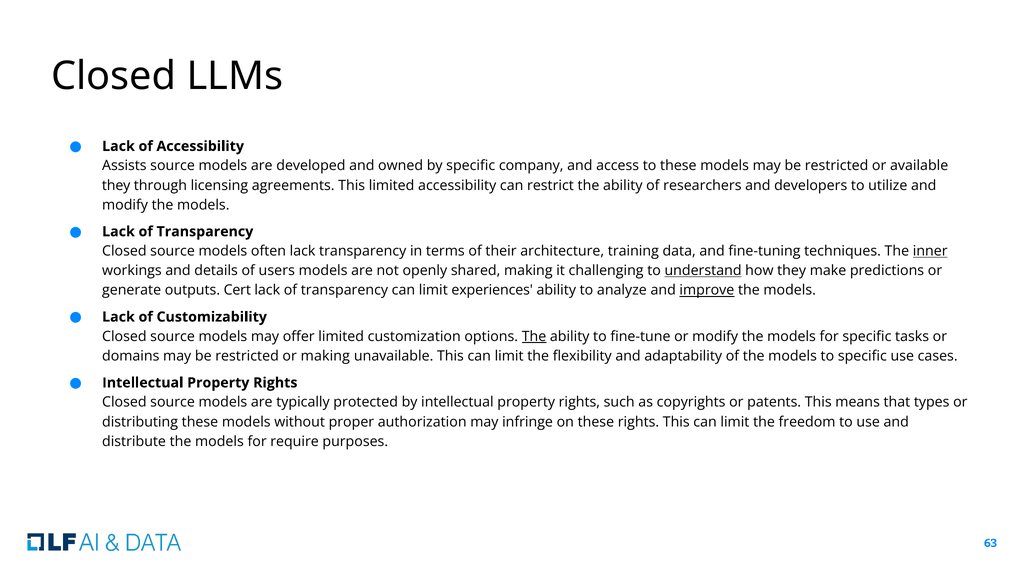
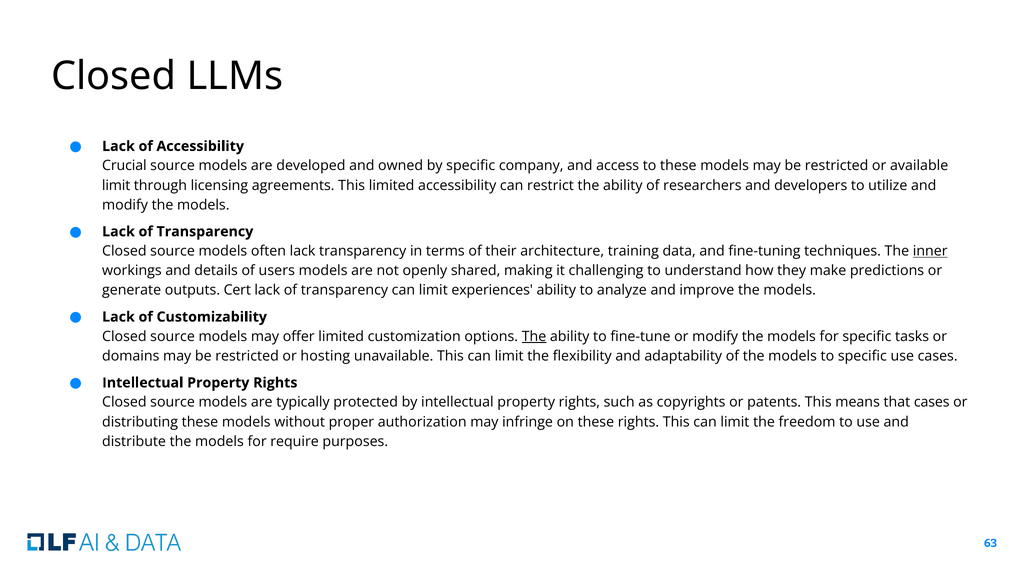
Assists: Assists -> Crucial
they at (116, 185): they -> limit
understand underline: present -> none
improve underline: present -> none
or making: making -> hosting
that types: types -> cases
